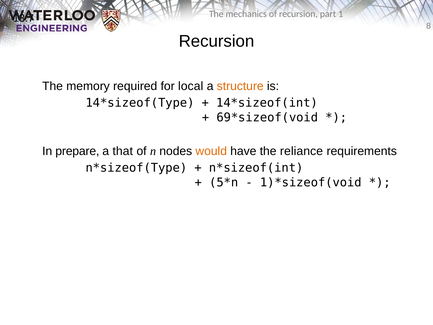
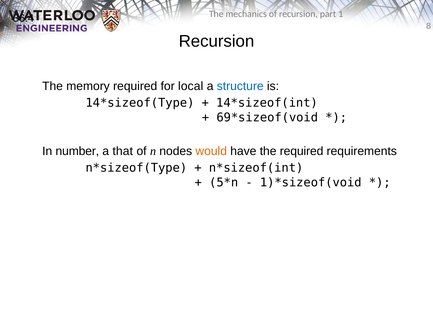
13.7: 13.7 -> 36.4
structure colour: orange -> blue
prepare: prepare -> number
the reliance: reliance -> required
